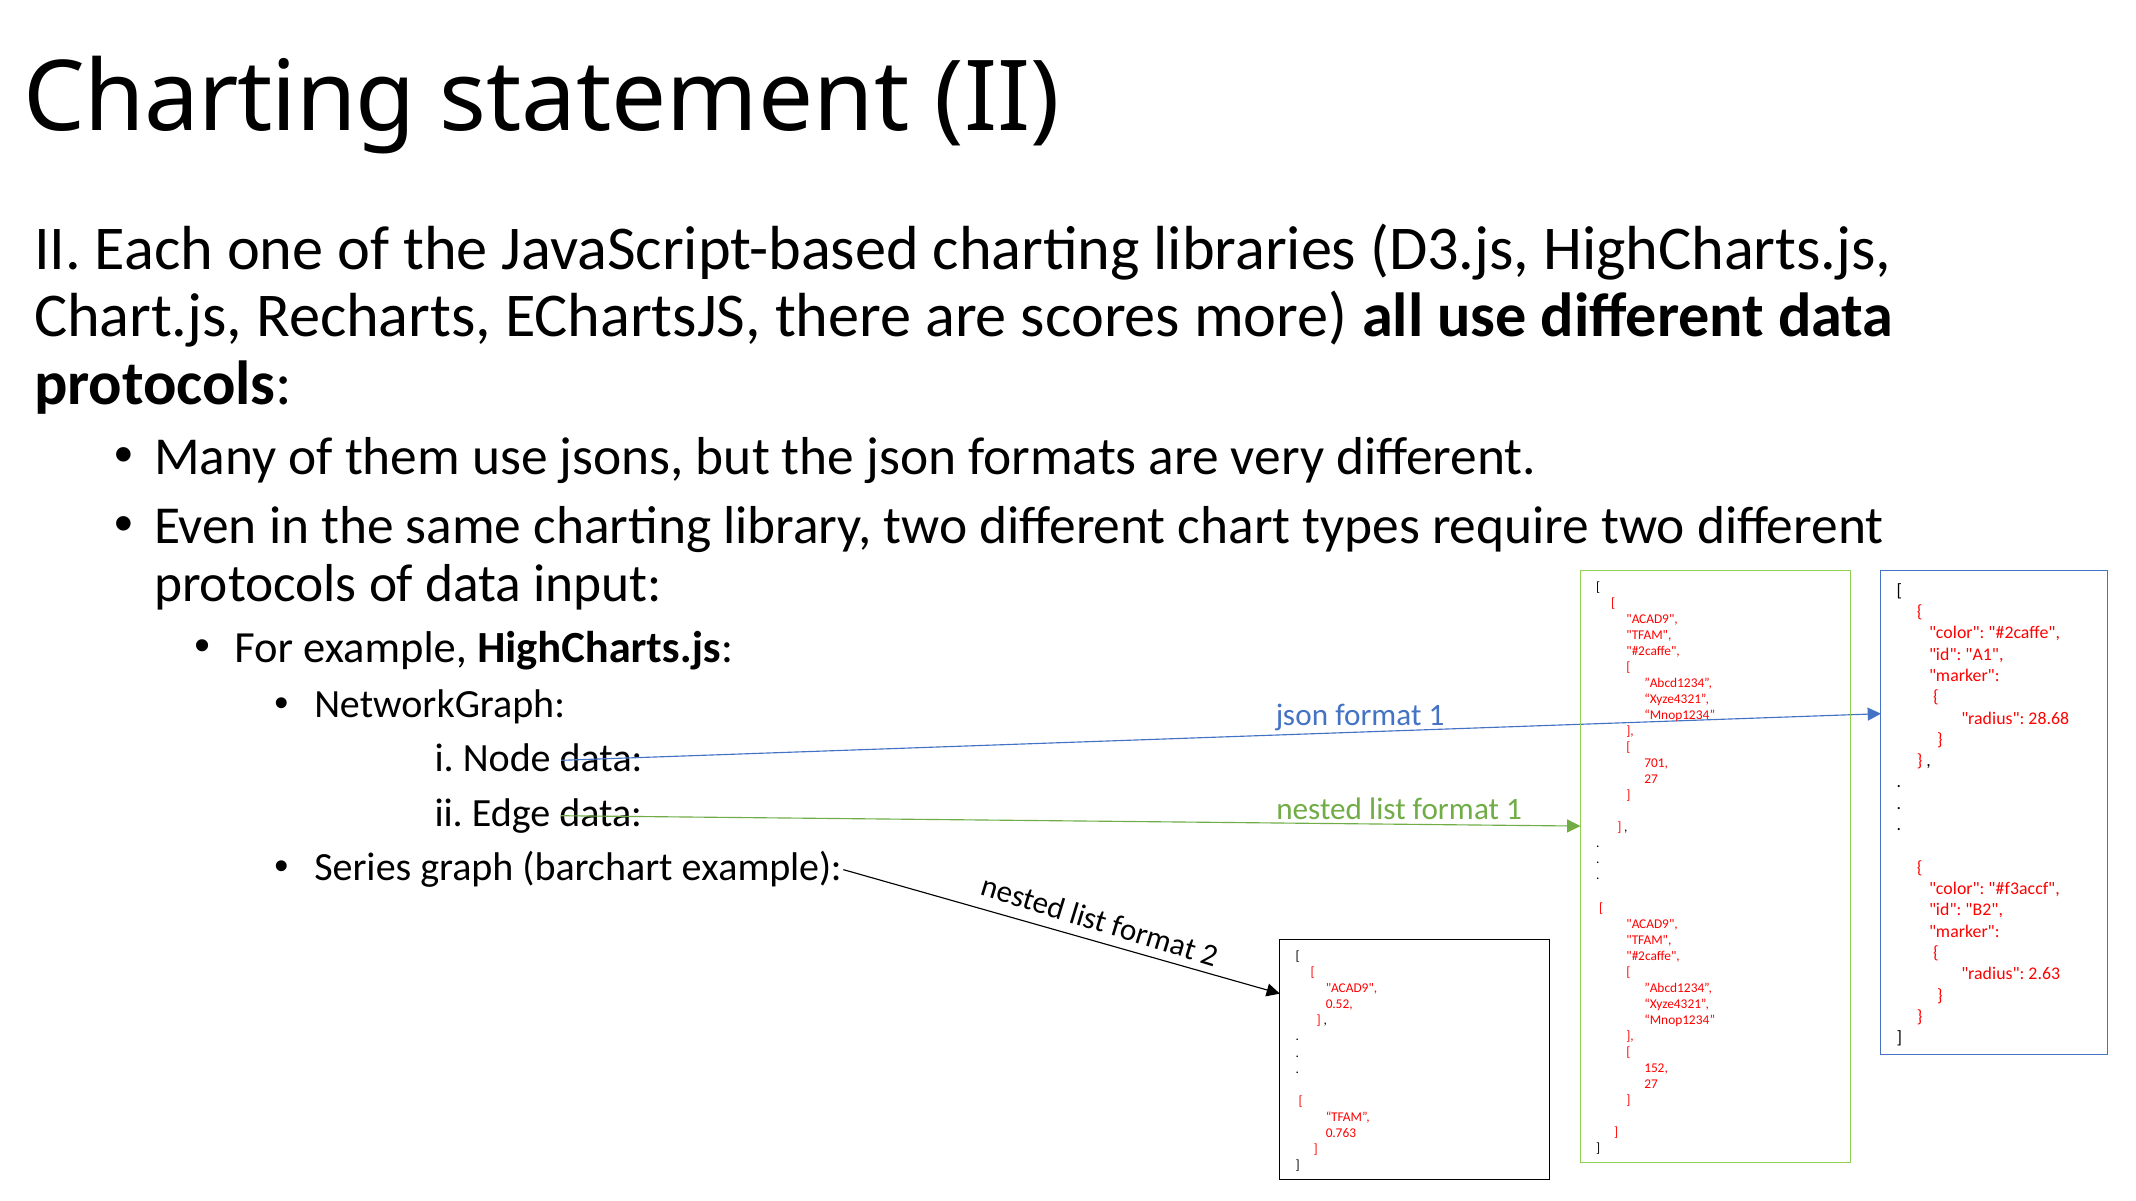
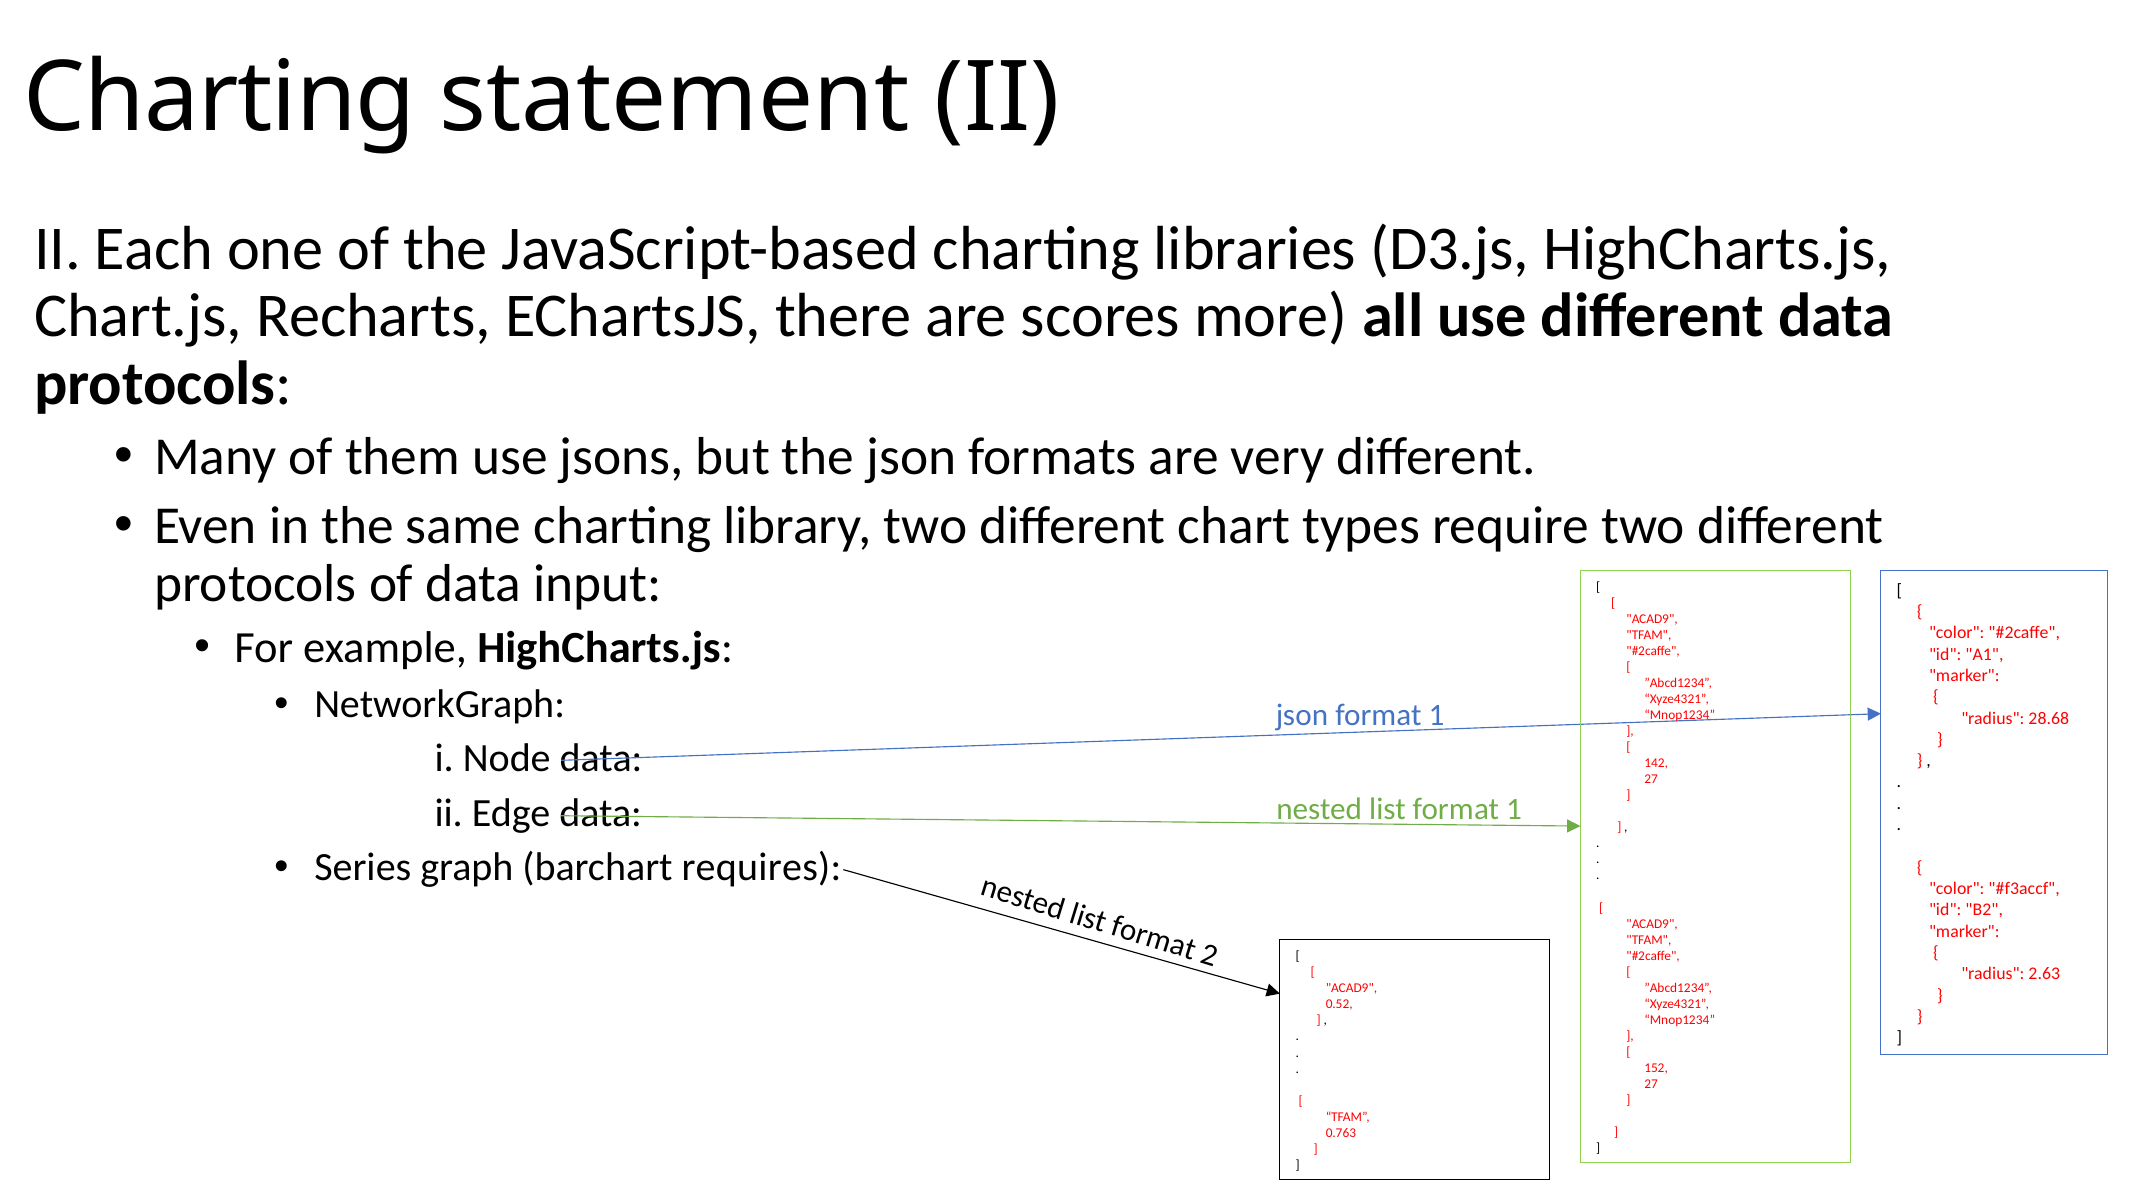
701: 701 -> 142
barchart example: example -> requires
